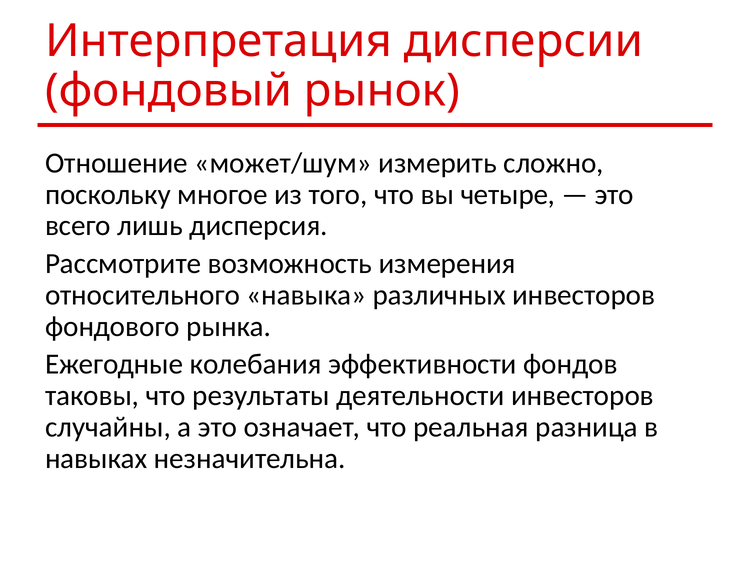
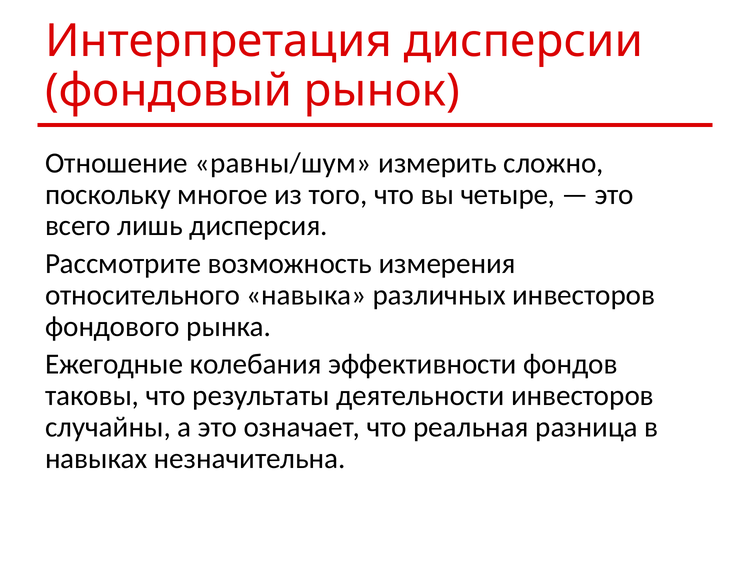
может/шум: может/шум -> равны/шум
